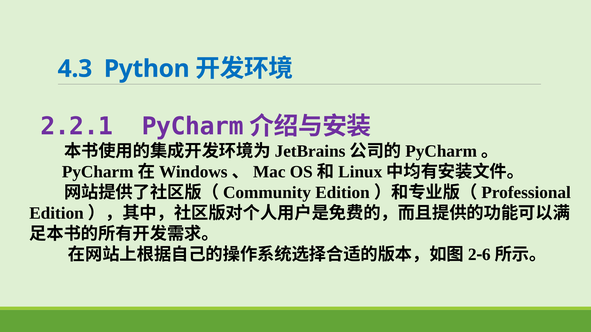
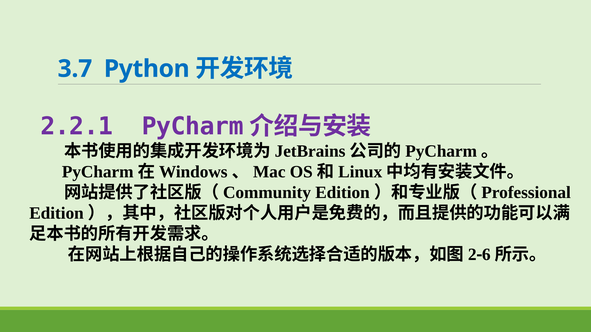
4.3: 4.3 -> 3.7
